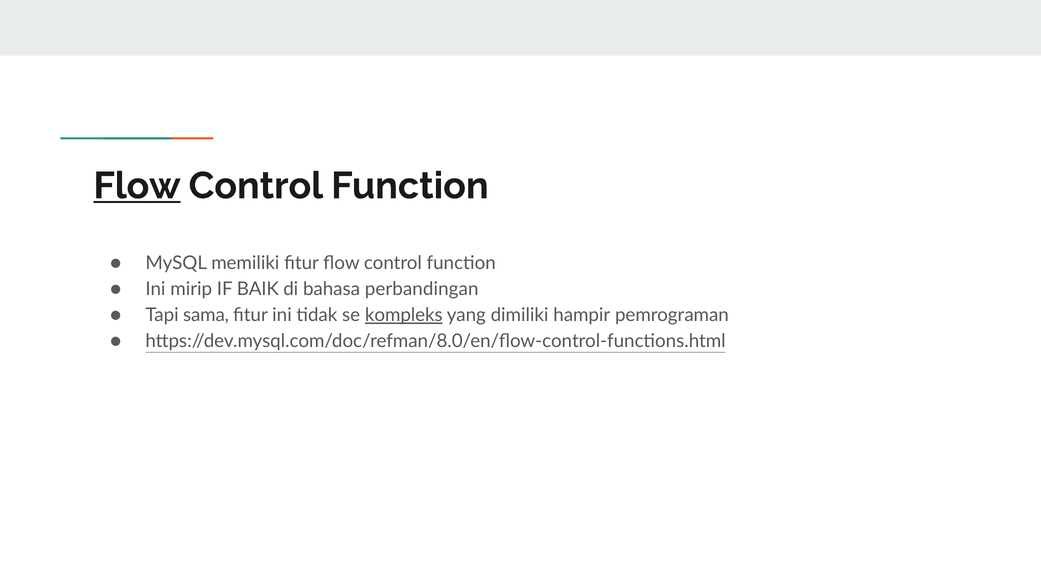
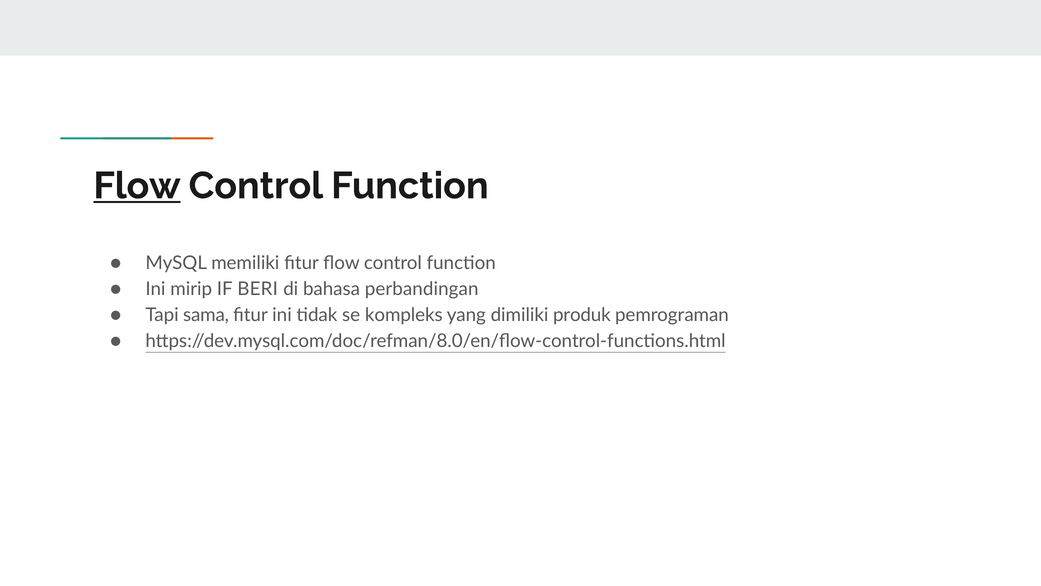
BAIK: BAIK -> BERI
kompleks underline: present -> none
hampir: hampir -> produk
